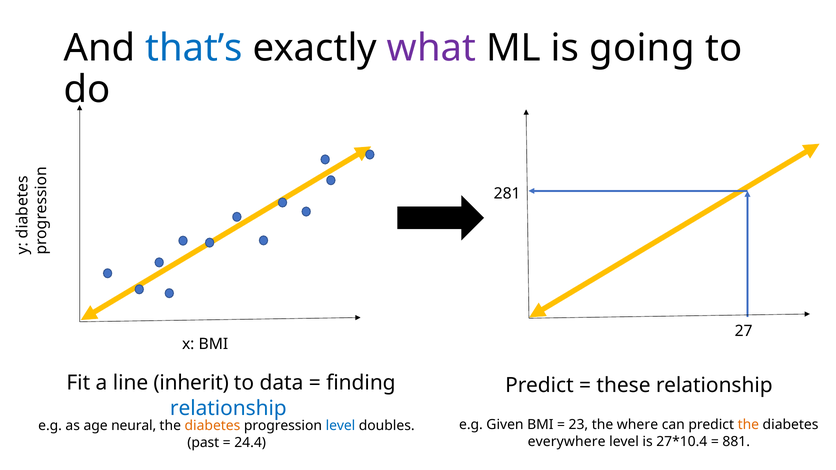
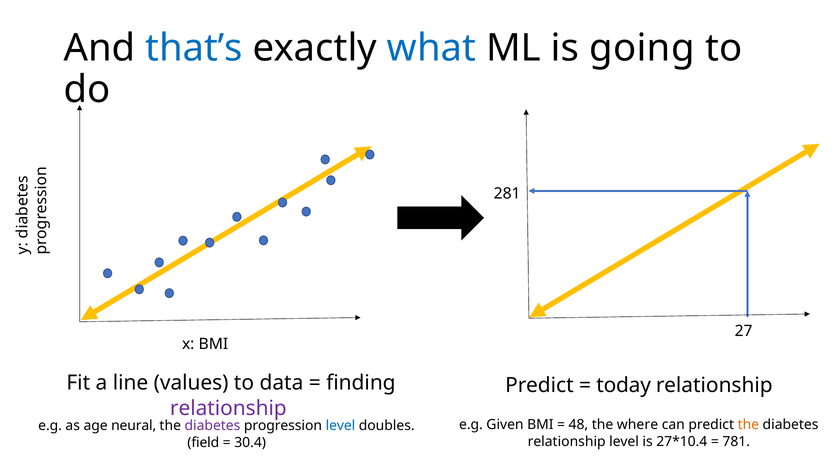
what colour: purple -> blue
inherit: inherit -> values
these: these -> today
relationship at (228, 408) colour: blue -> purple
23: 23 -> 48
diabetes at (212, 426) colour: orange -> purple
everywhere at (567, 442): everywhere -> relationship
881: 881 -> 781
past: past -> field
24.4: 24.4 -> 30.4
